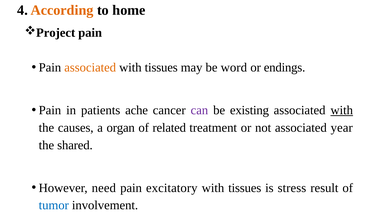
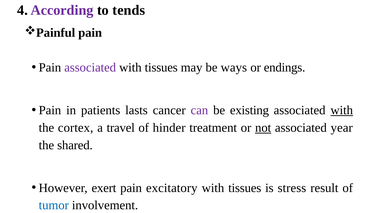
According colour: orange -> purple
home: home -> tends
Project: Project -> Painful
associated at (90, 67) colour: orange -> purple
word: word -> ways
ache: ache -> lasts
causes: causes -> cortex
organ: organ -> travel
related: related -> hinder
not underline: none -> present
need: need -> exert
